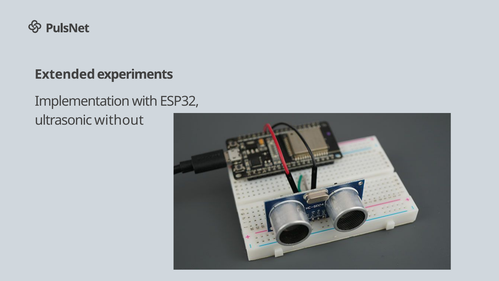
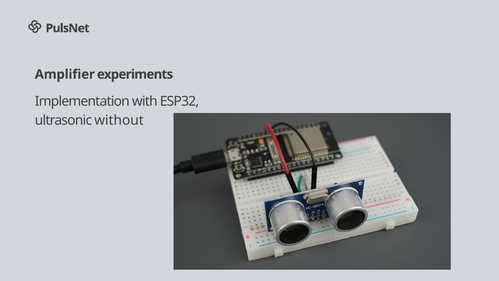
Extended: Extended -> Amplifier
